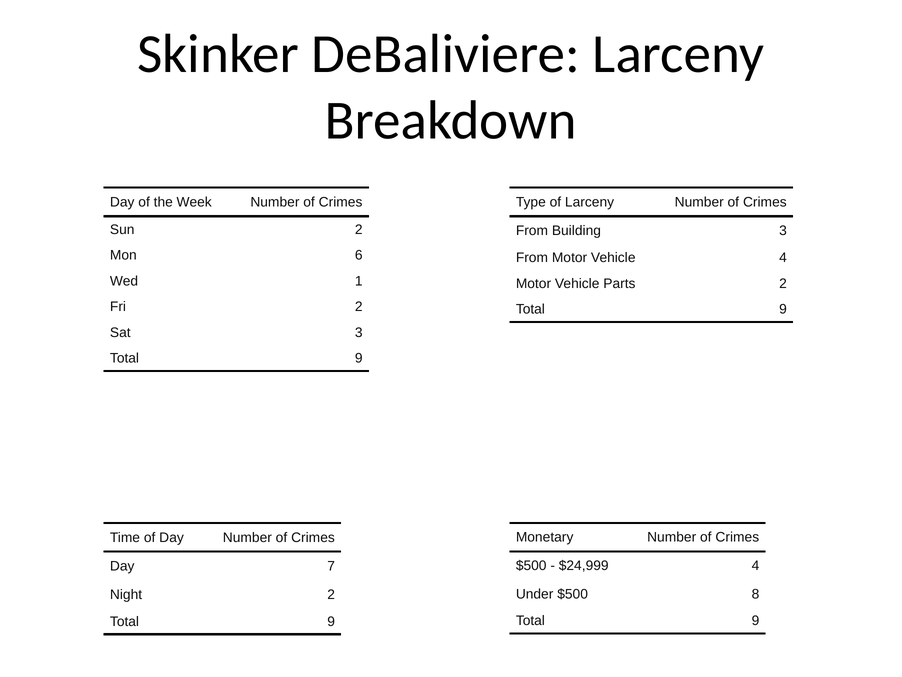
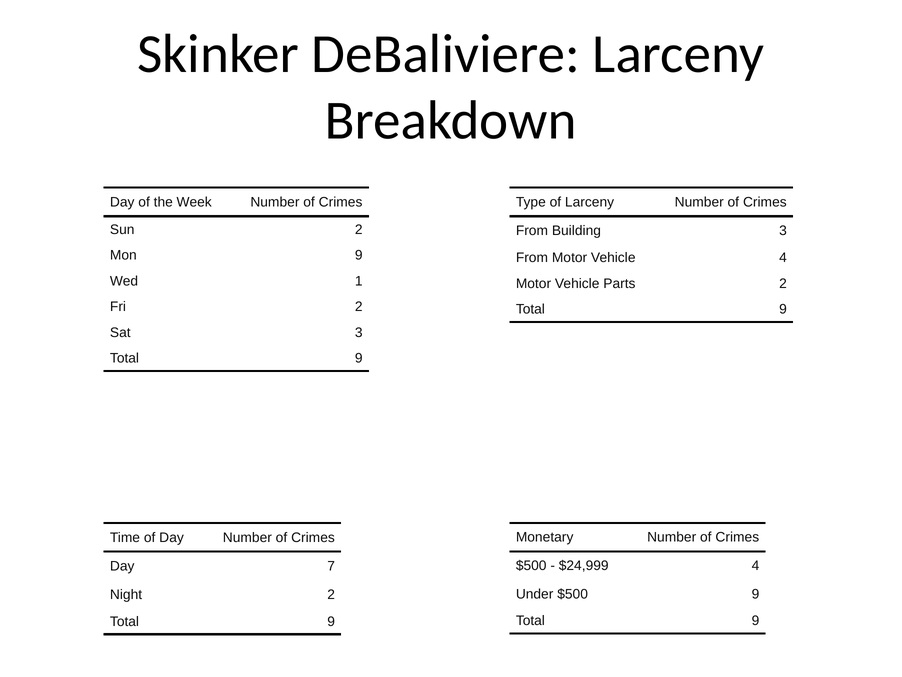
Mon 6: 6 -> 9
$500 8: 8 -> 9
